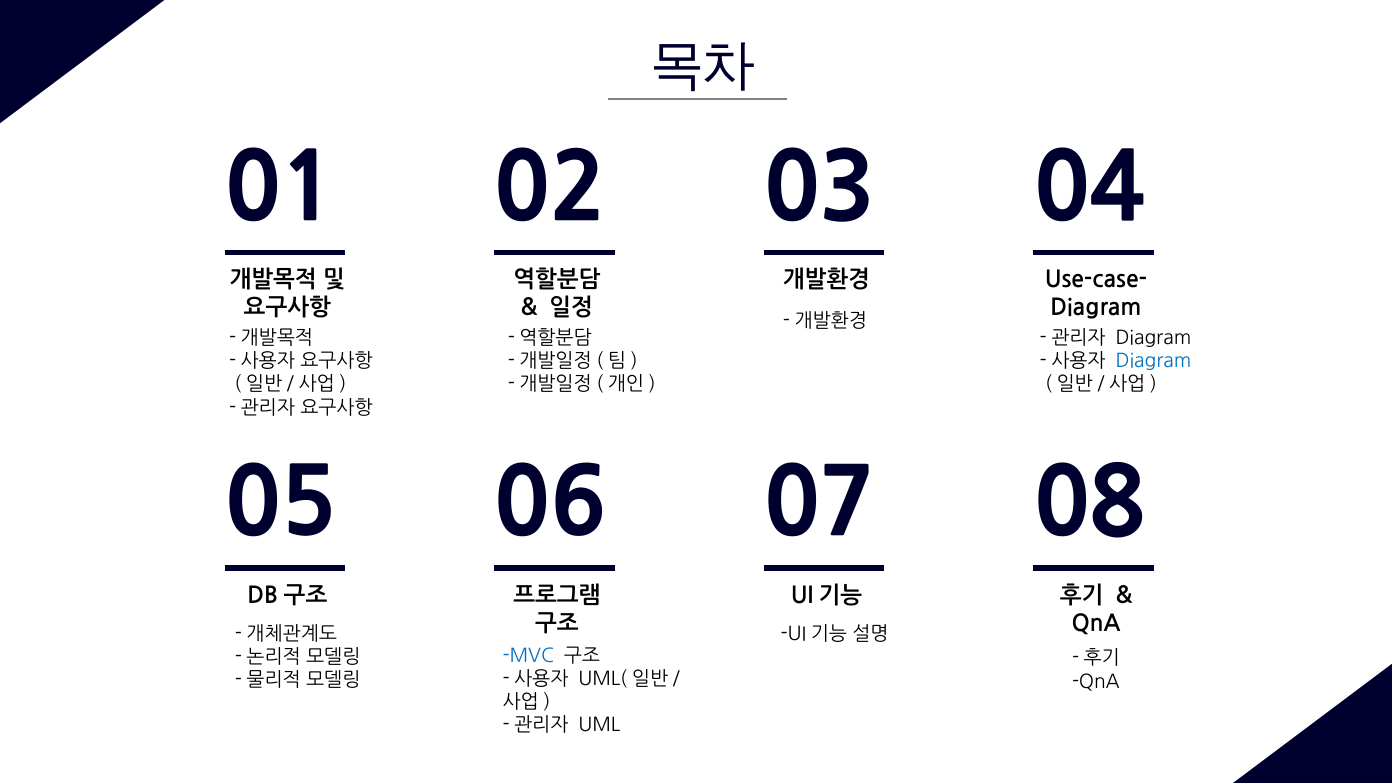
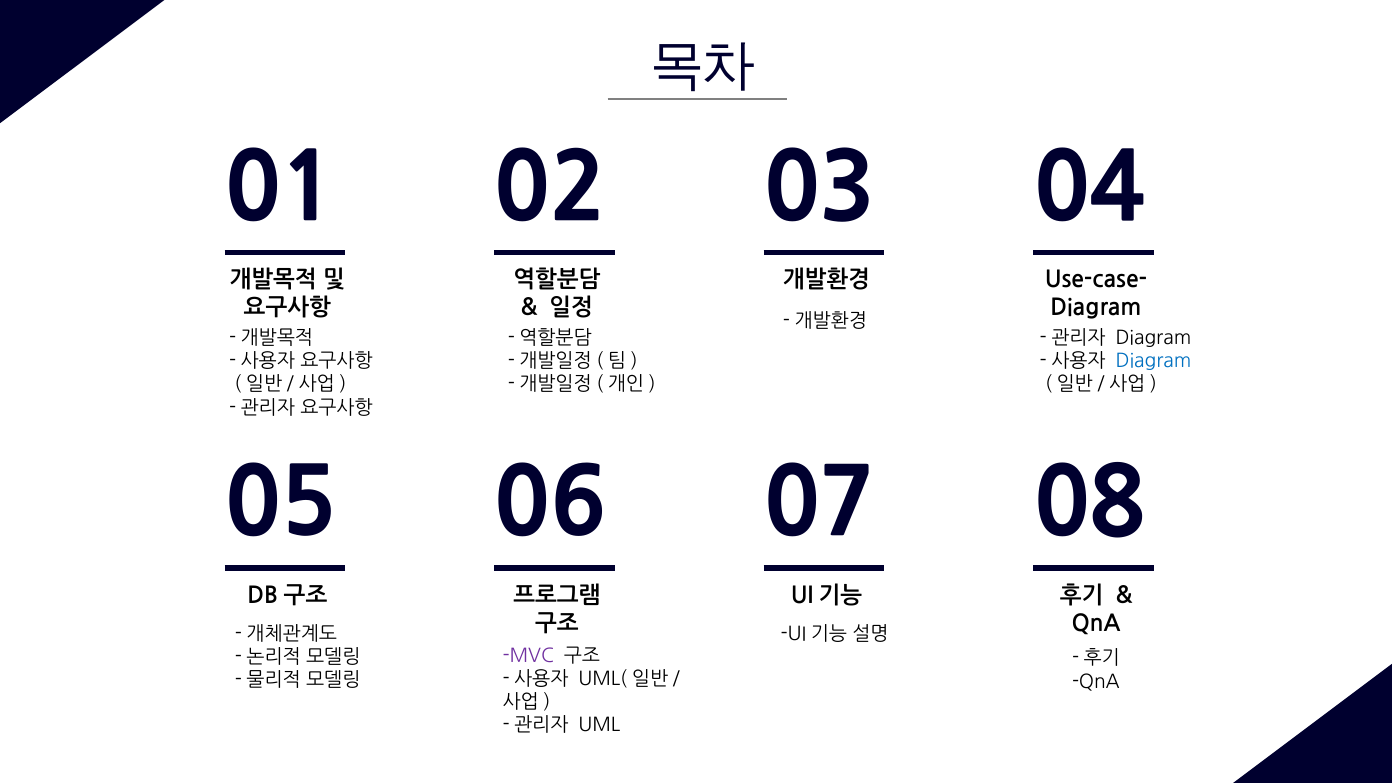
MVC colour: blue -> purple
